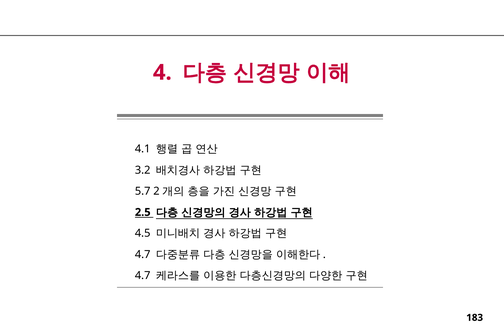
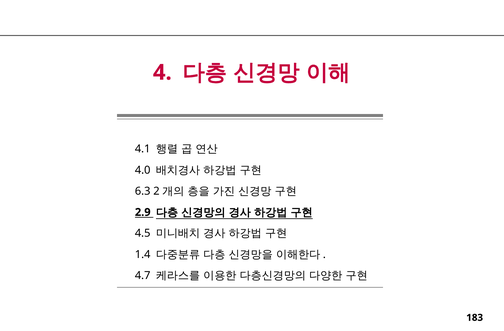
3.2: 3.2 -> 4.0
5.7: 5.7 -> 6.3
2.5: 2.5 -> 2.9
4.7 at (143, 254): 4.7 -> 1.4
